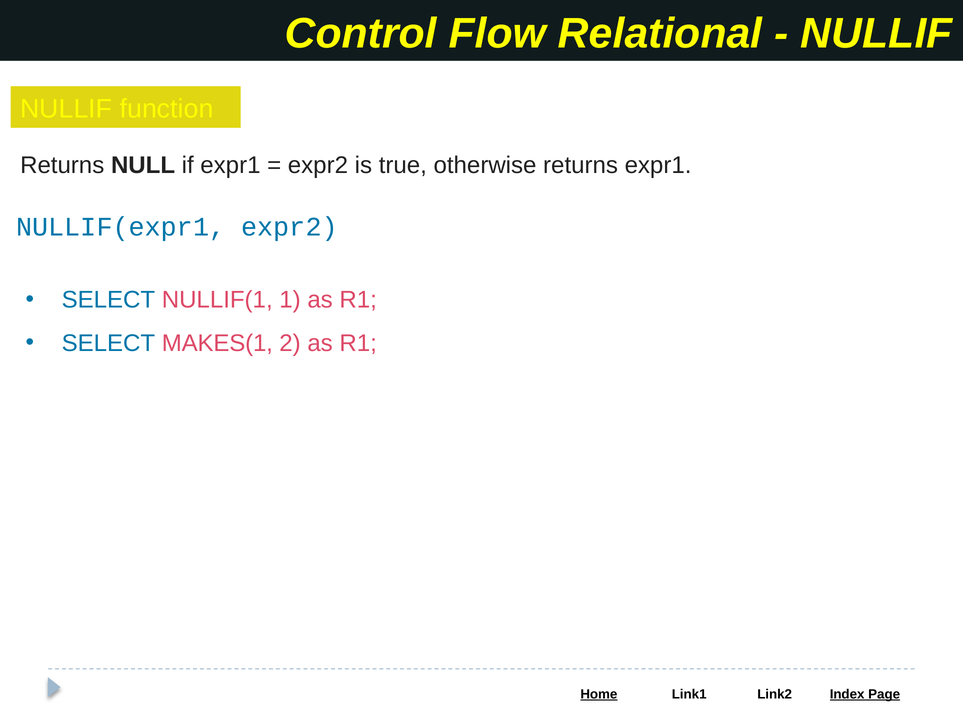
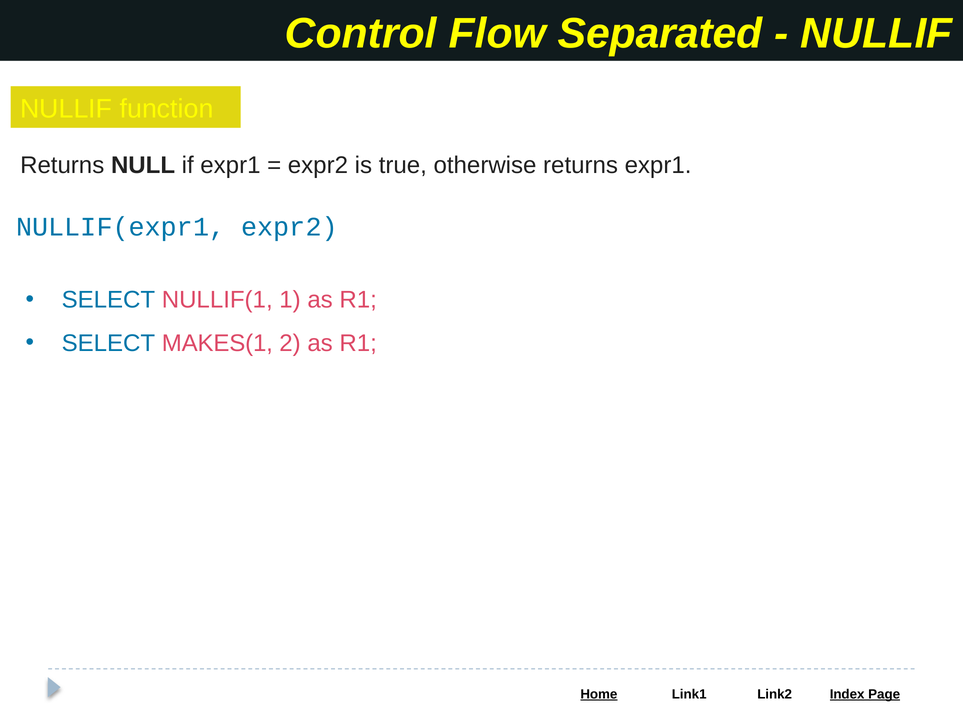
Relational: Relational -> Separated
